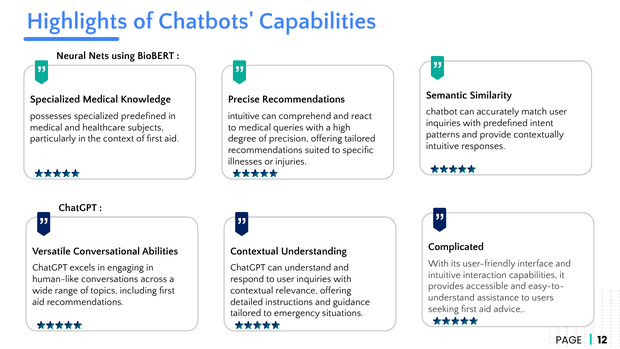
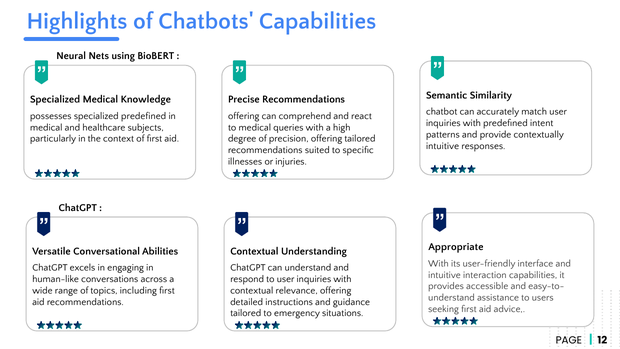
intuitive at (244, 116): intuitive -> offering
Complicated: Complicated -> Appropriate
